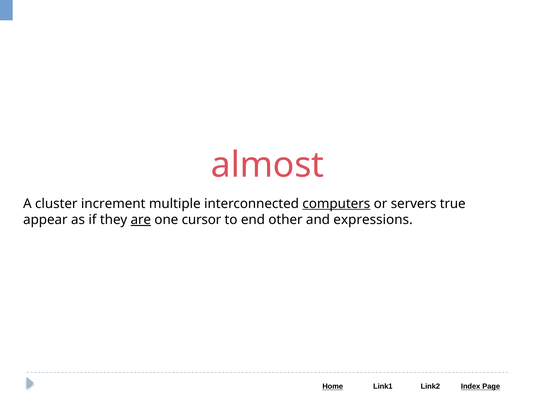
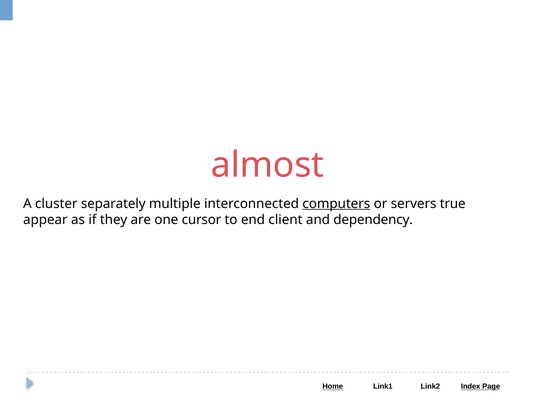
increment: increment -> separately
are underline: present -> none
other: other -> client
expressions: expressions -> dependency
